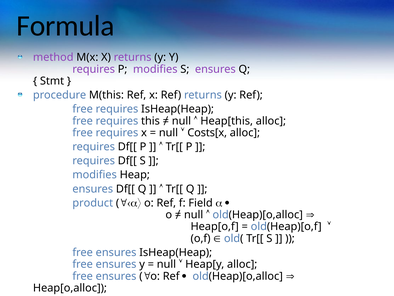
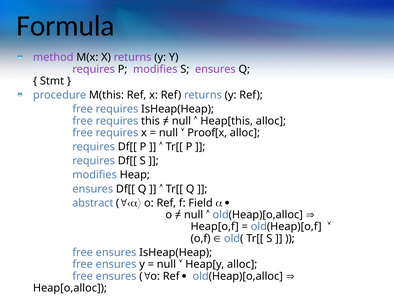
Costs[x: Costs[x -> Proof[x
product: product -> abstract
